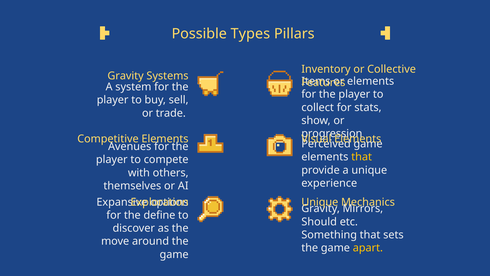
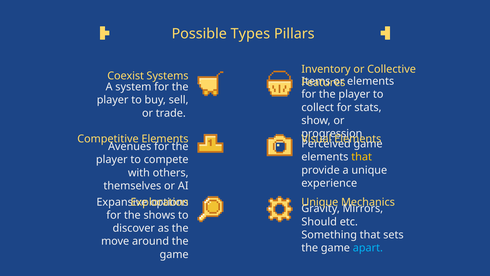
Gravity at (126, 76): Gravity -> Coexist
define: define -> shows
apart colour: yellow -> light blue
